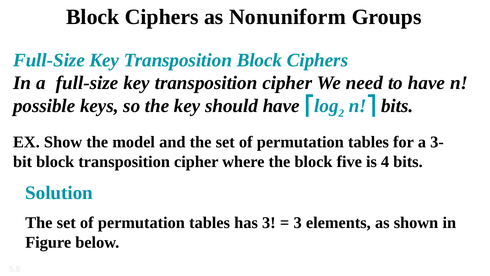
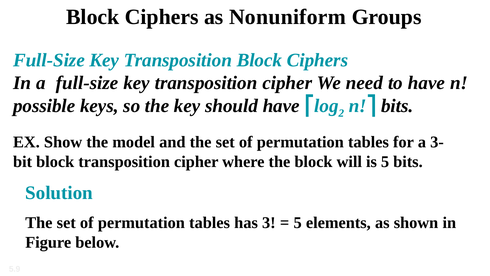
five: five -> will
is 4: 4 -> 5
3 at (298, 223): 3 -> 5
